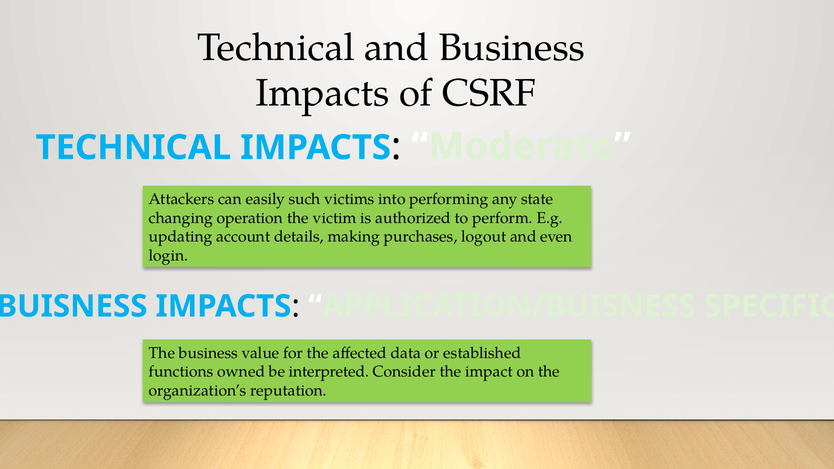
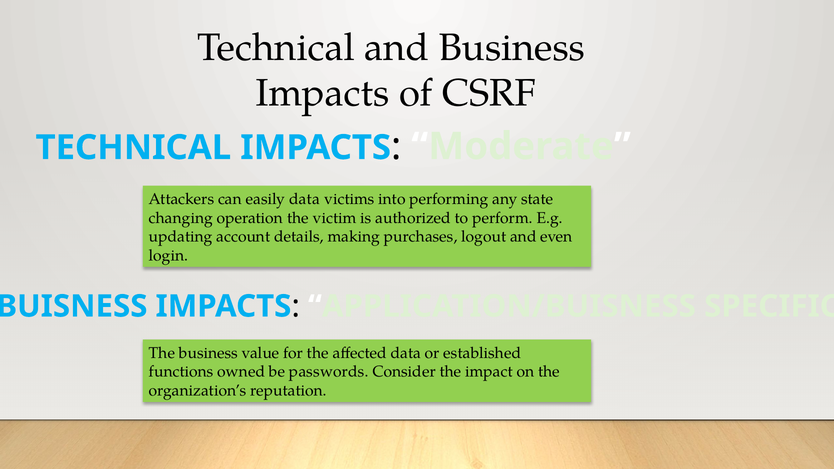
easily such: such -> data
interpreted: interpreted -> passwords
